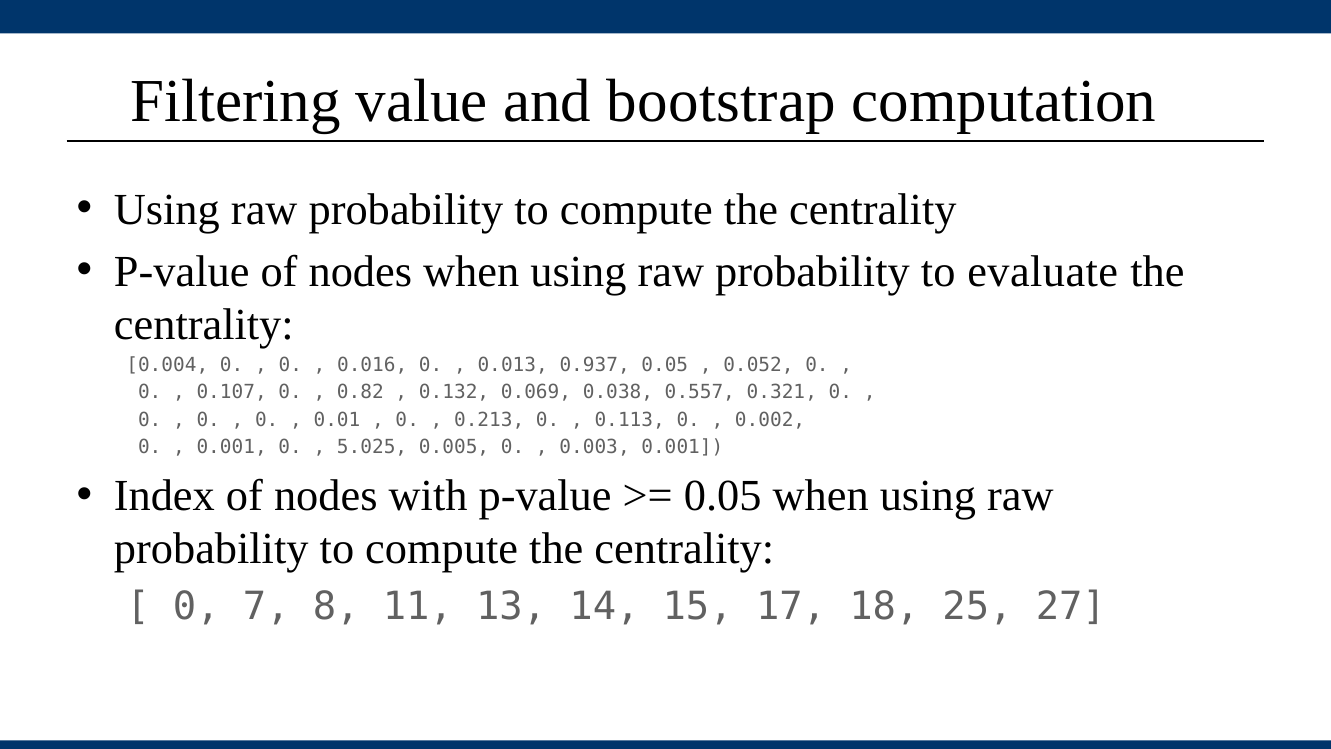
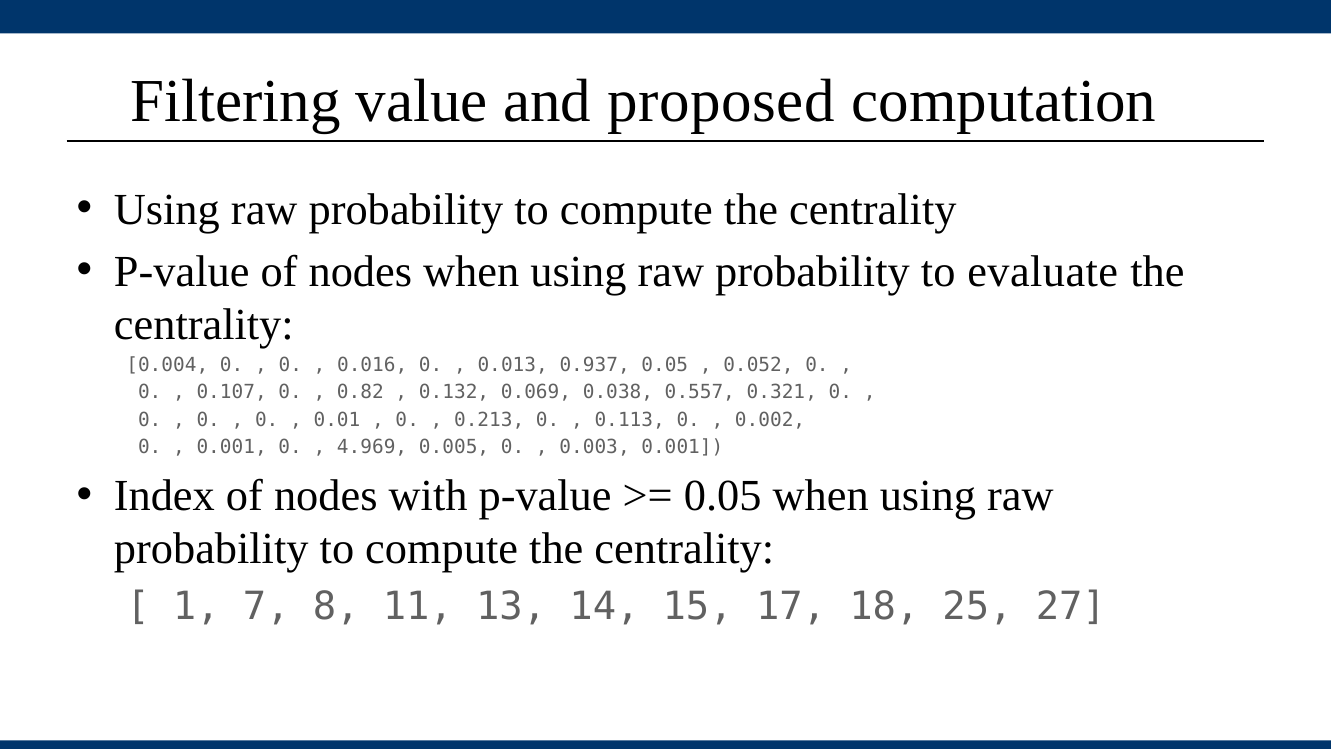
bootstrap: bootstrap -> proposed
5.025: 5.025 -> 4.969
0 at (196, 606): 0 -> 1
